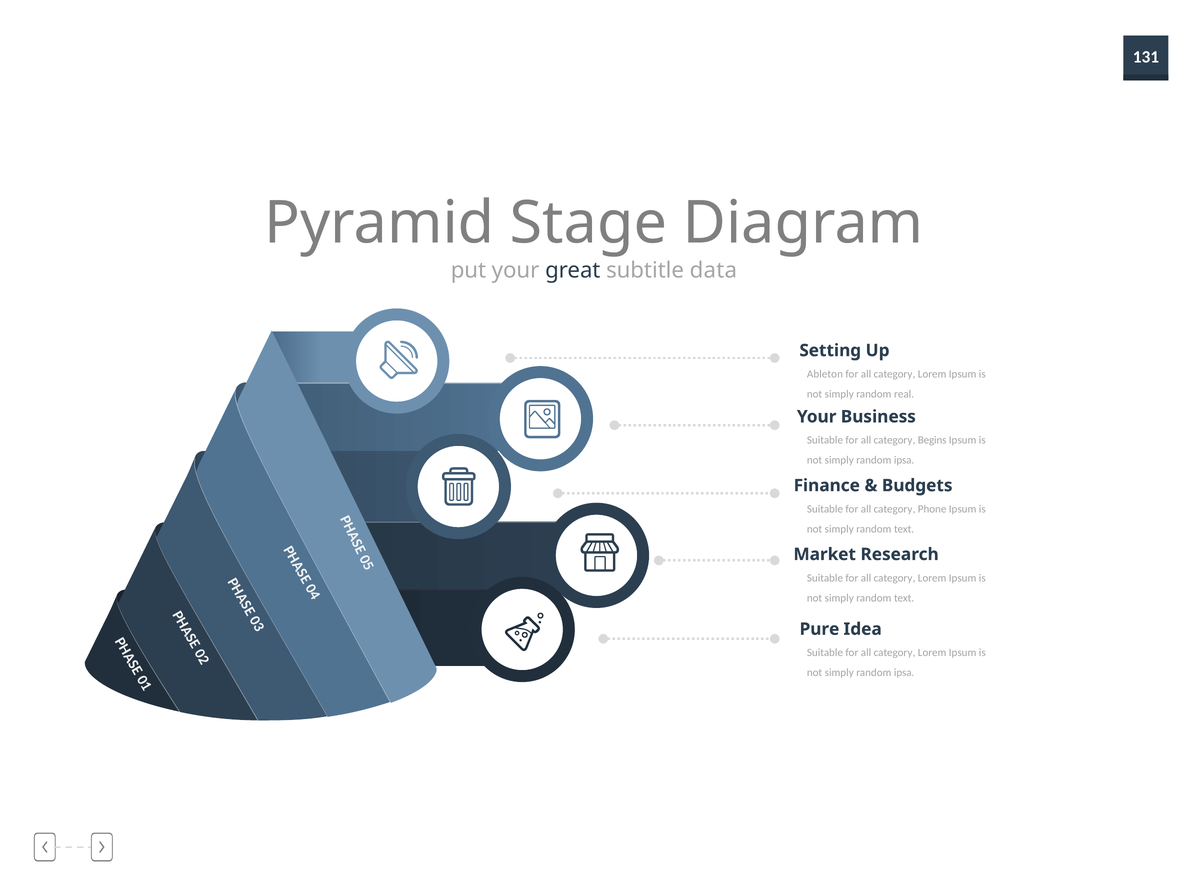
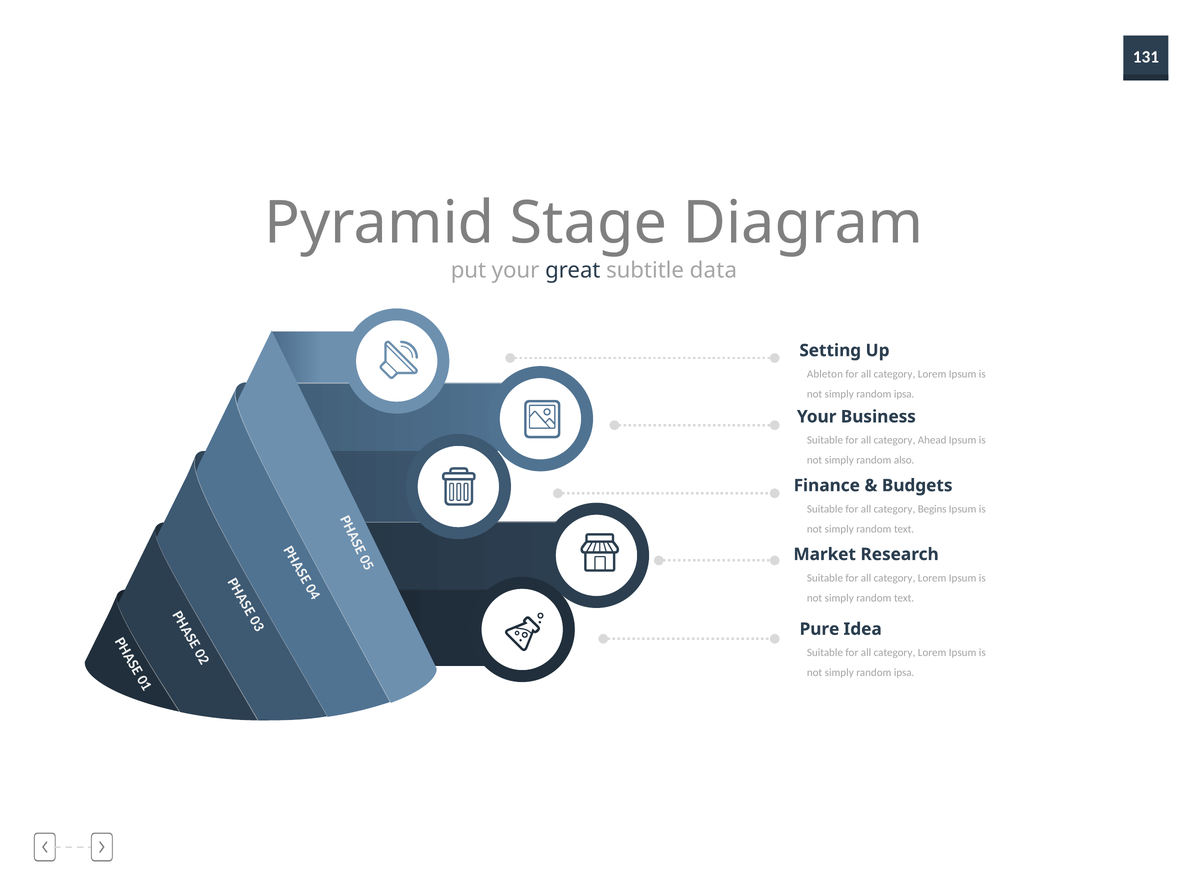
real at (904, 394): real -> ipsa
Begins: Begins -> Ahead
ipsa at (904, 460): ipsa -> also
Phone: Phone -> Begins
